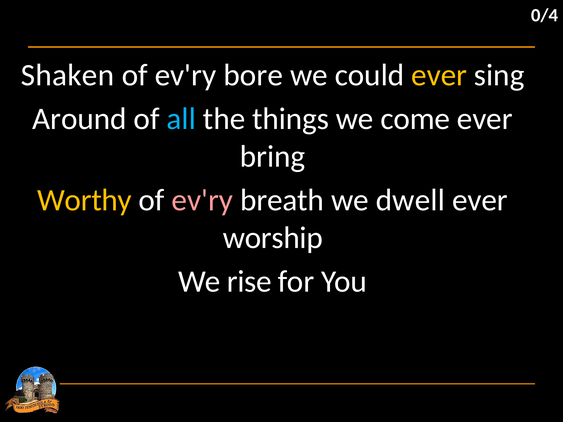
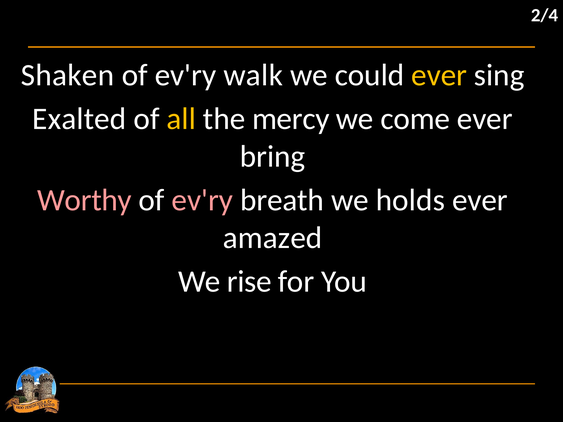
0/4: 0/4 -> 2/4
bore: bore -> walk
Around: Around -> Exalted
all colour: light blue -> yellow
things: things -> mercy
Worthy colour: yellow -> pink
dwell: dwell -> holds
worship: worship -> amazed
